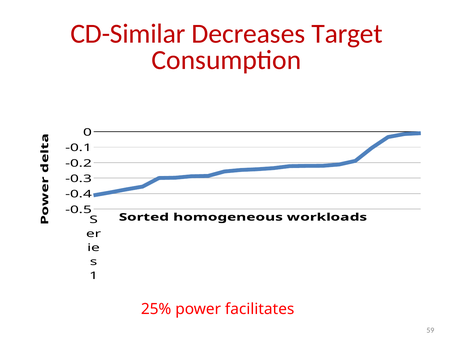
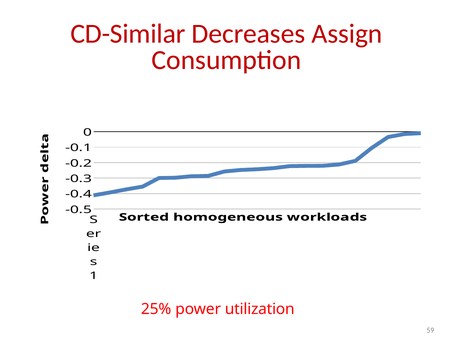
Target: Target -> Assign
facilitates: facilitates -> utilization
